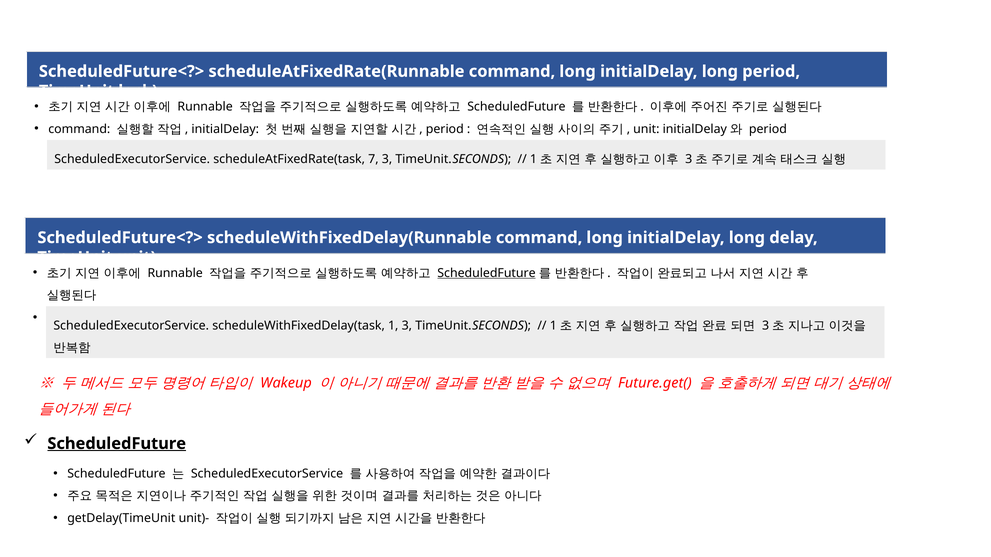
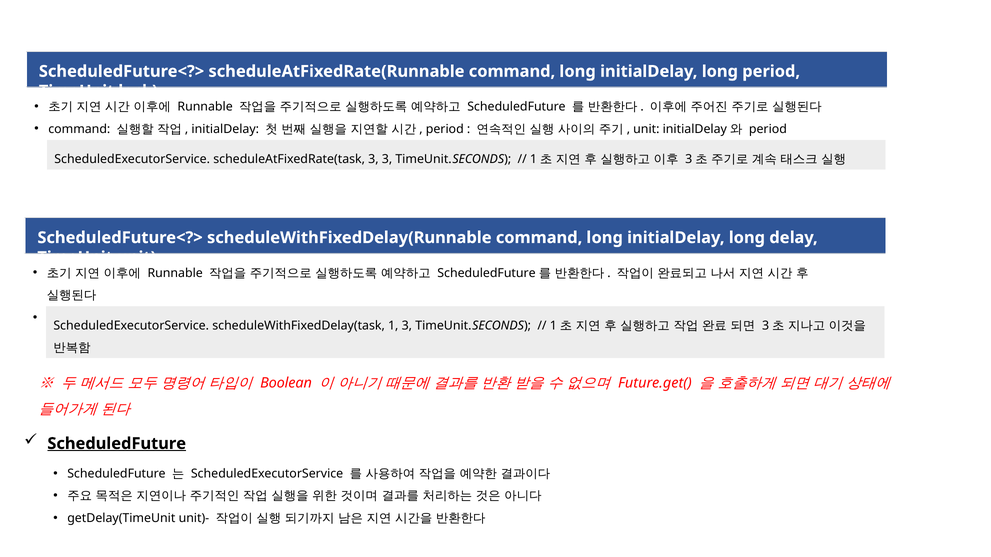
scheduleAtFixedRate(task 7: 7 -> 3
ScheduledFuture at (486, 273) underline: present -> none
Wakeup: Wakeup -> Boolean
